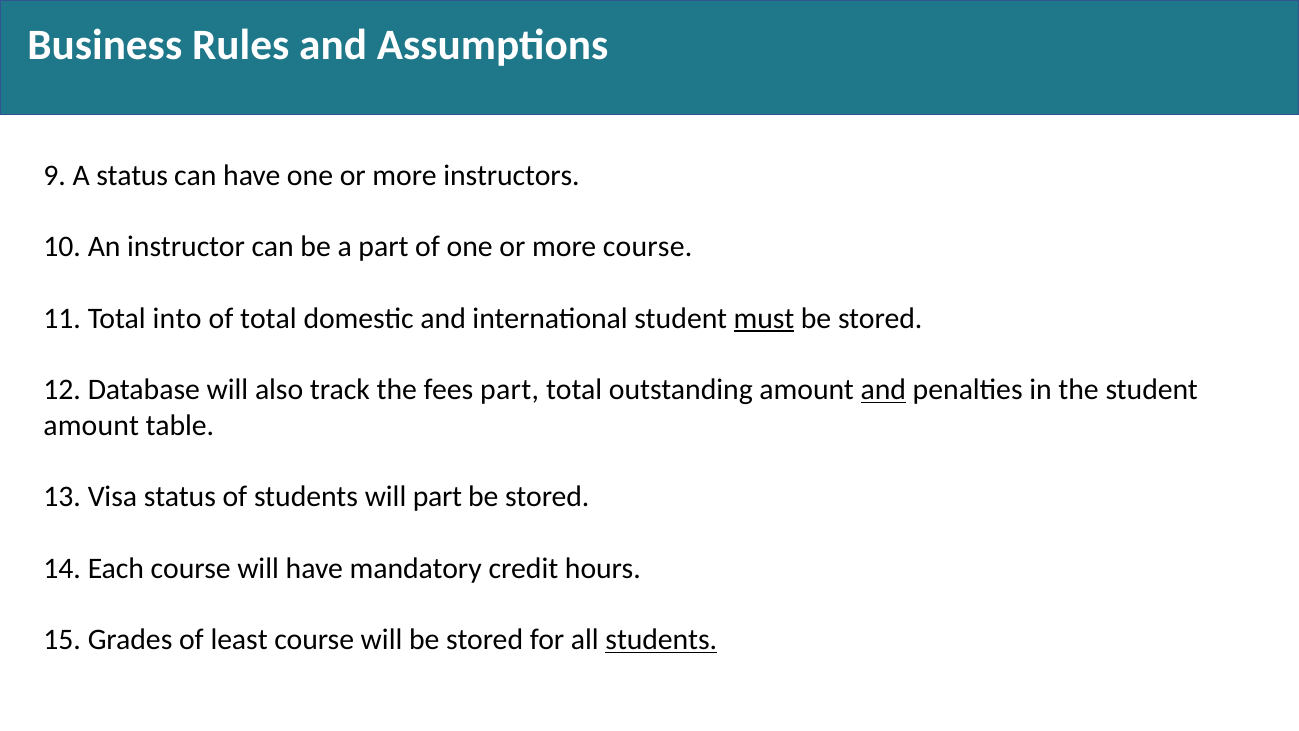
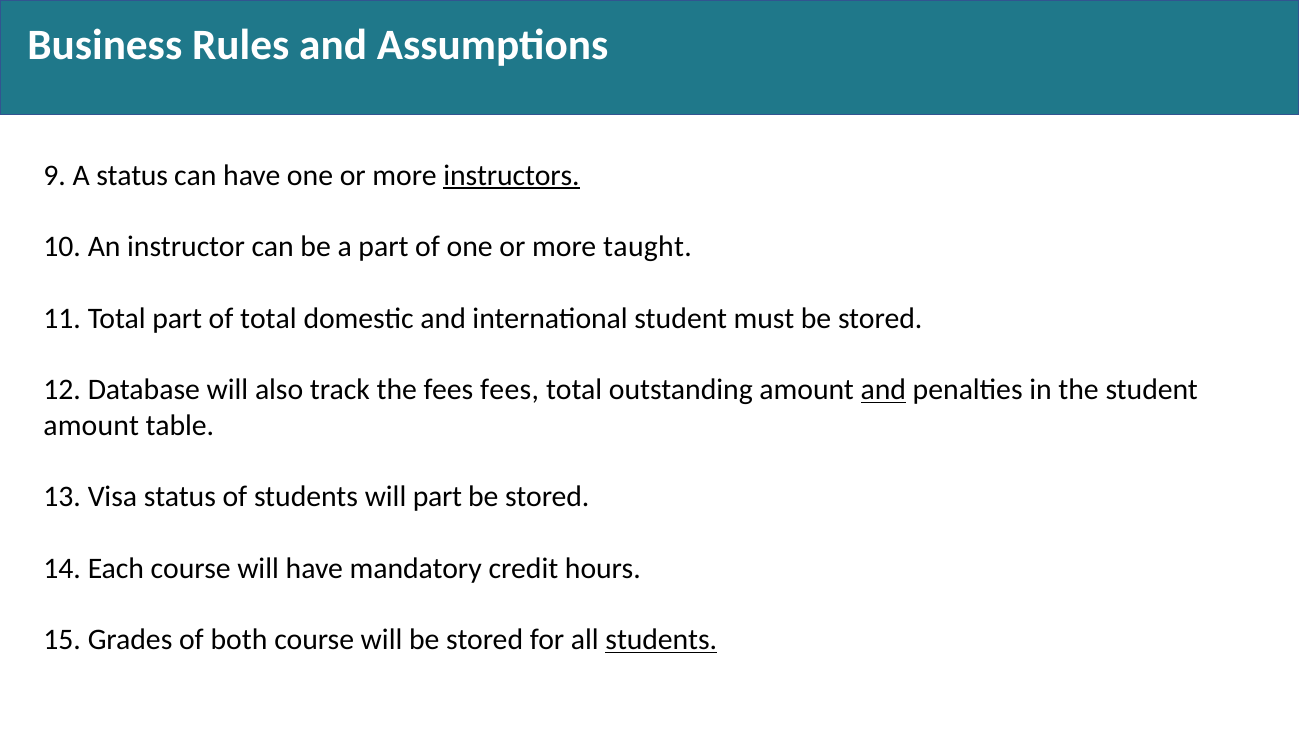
instructors underline: none -> present
more course: course -> taught
Total into: into -> part
must underline: present -> none
fees part: part -> fees
least: least -> both
